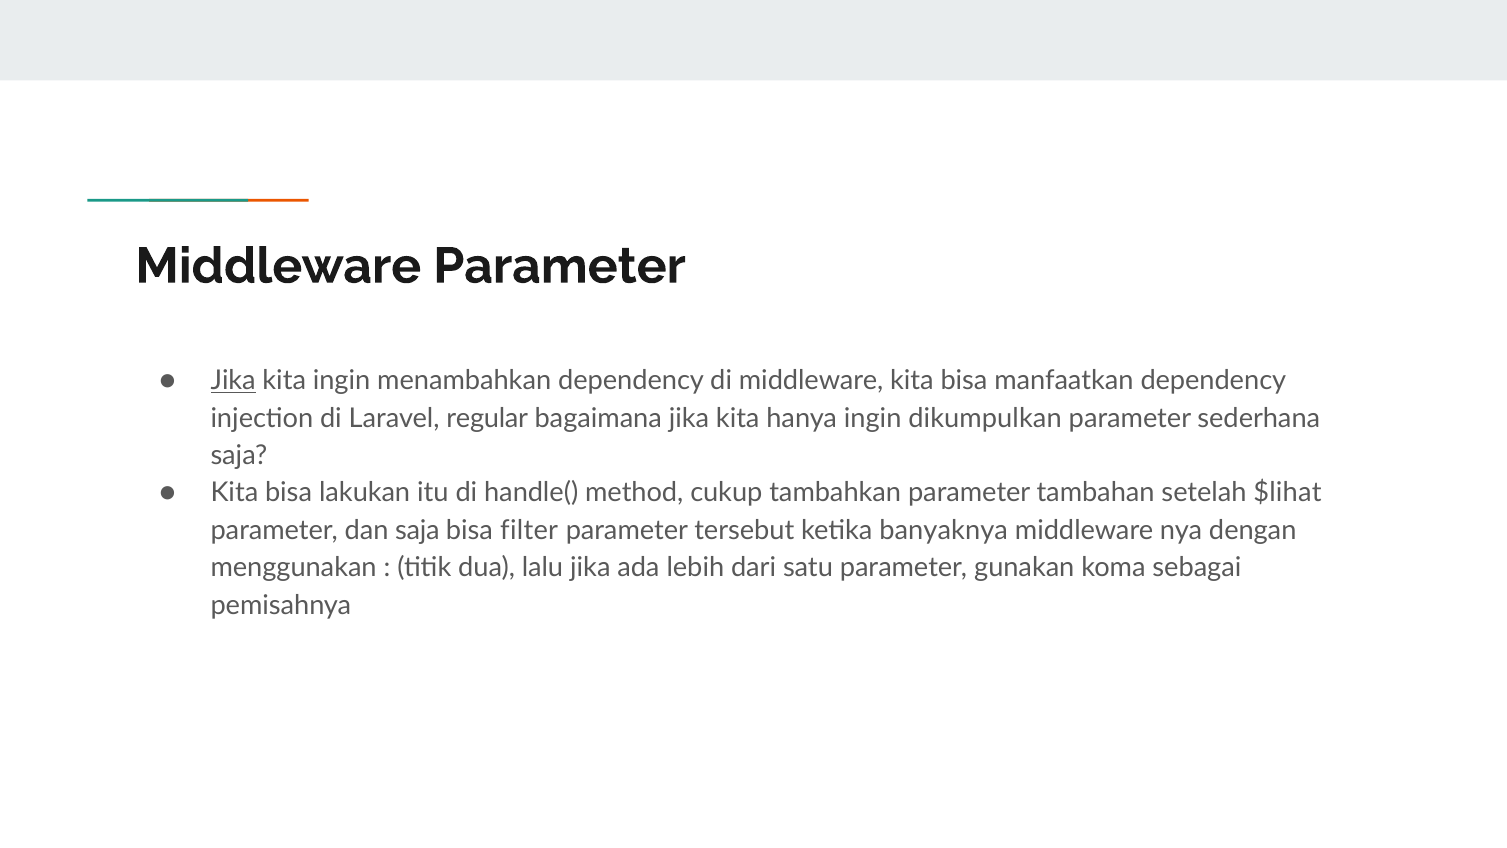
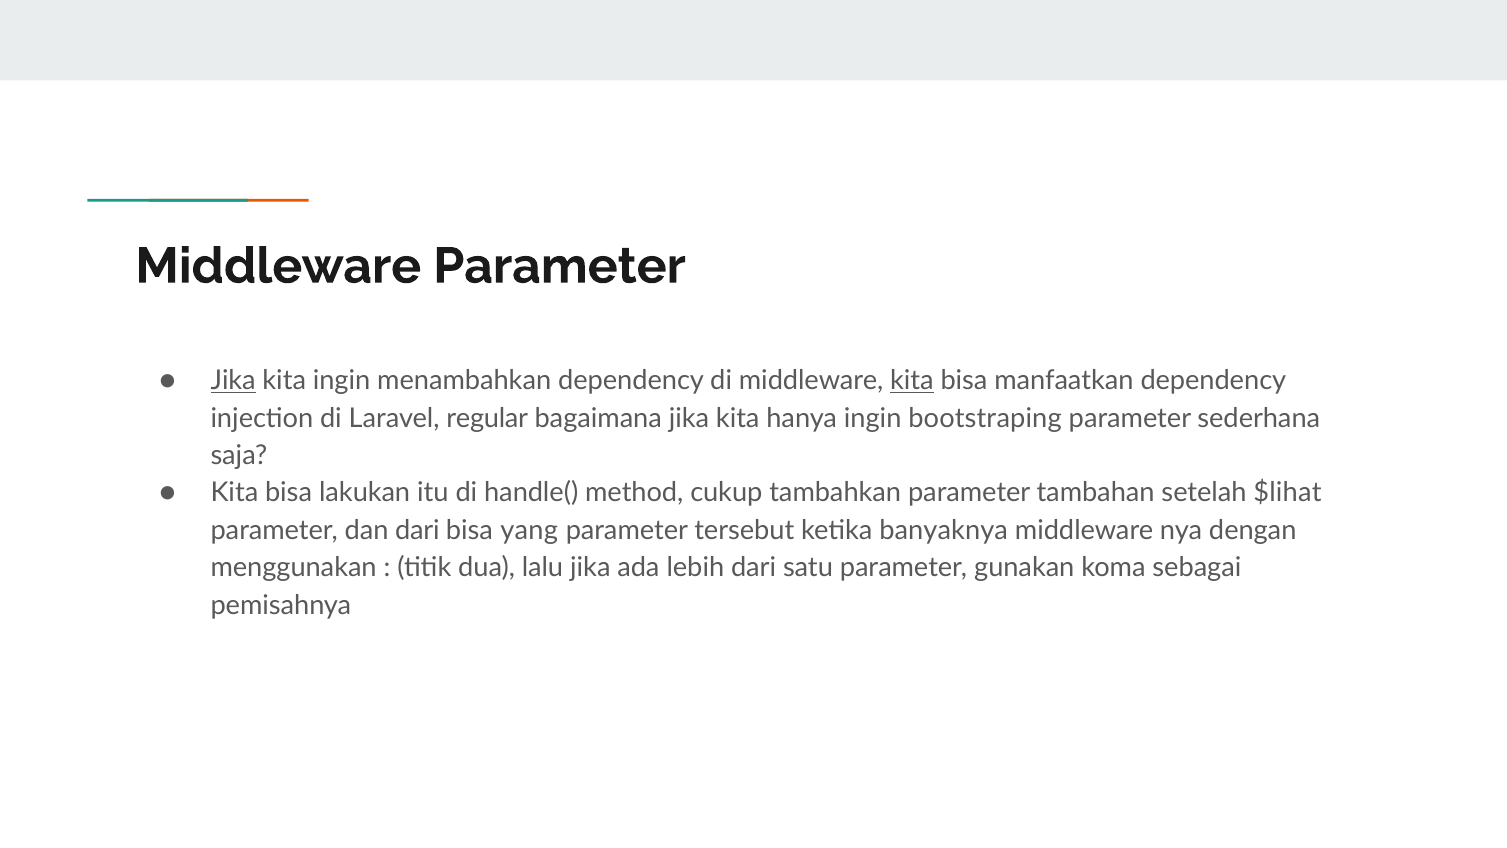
kita at (912, 381) underline: none -> present
dikumpulkan: dikumpulkan -> bootstraping
dan saja: saja -> dari
filter: filter -> yang
